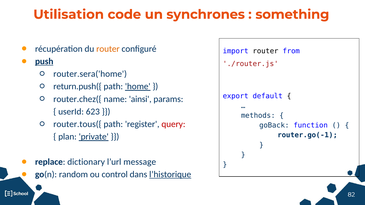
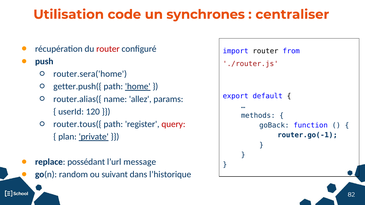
something: something -> centraliser
router at (108, 49) colour: orange -> red
push underline: present -> none
return.push({: return.push({ -> getter.push({
router.chez({: router.chez({ -> router.alias({
ainsi: ainsi -> allez
623: 623 -> 120
dictionary: dictionary -> possédant
control: control -> suivant
l’historique underline: present -> none
